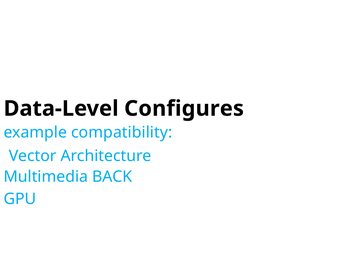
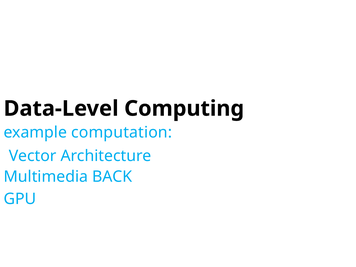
Configures: Configures -> Computing
compatibility: compatibility -> computation
